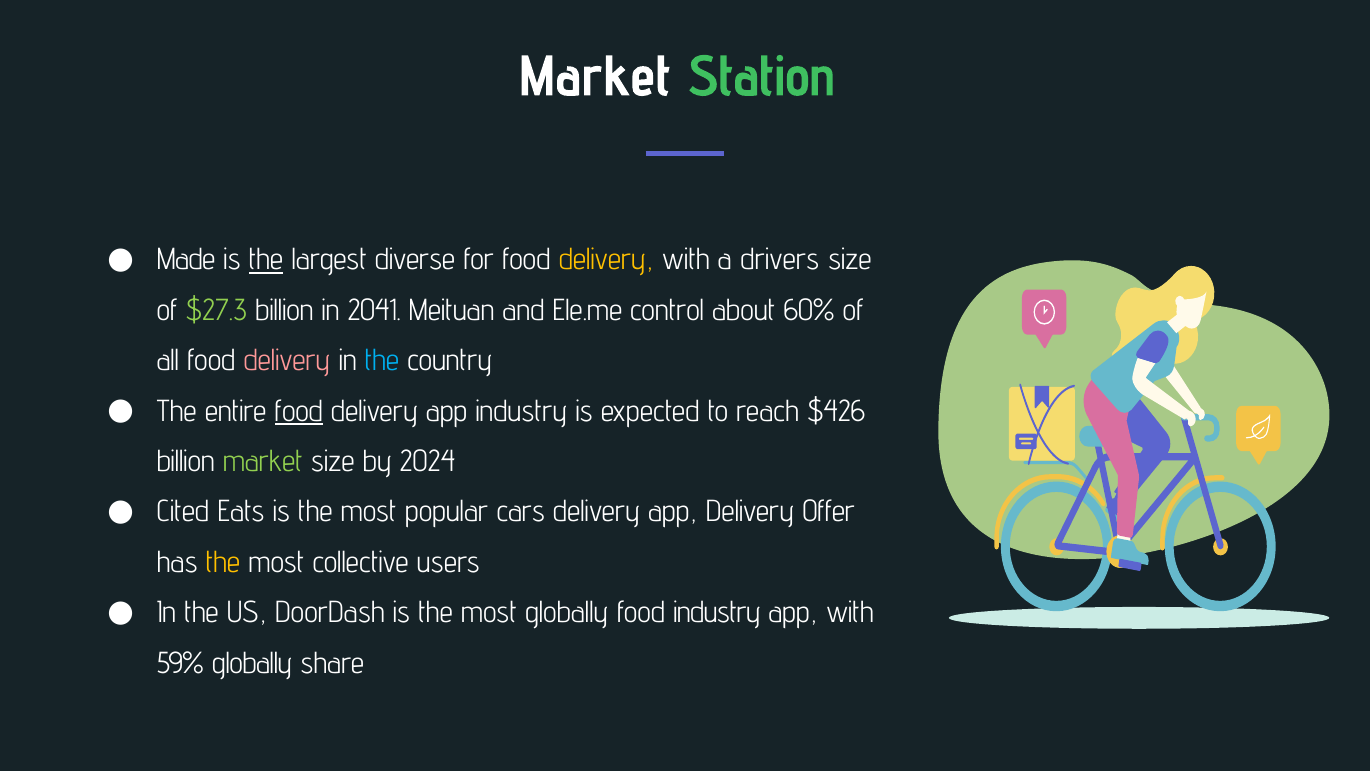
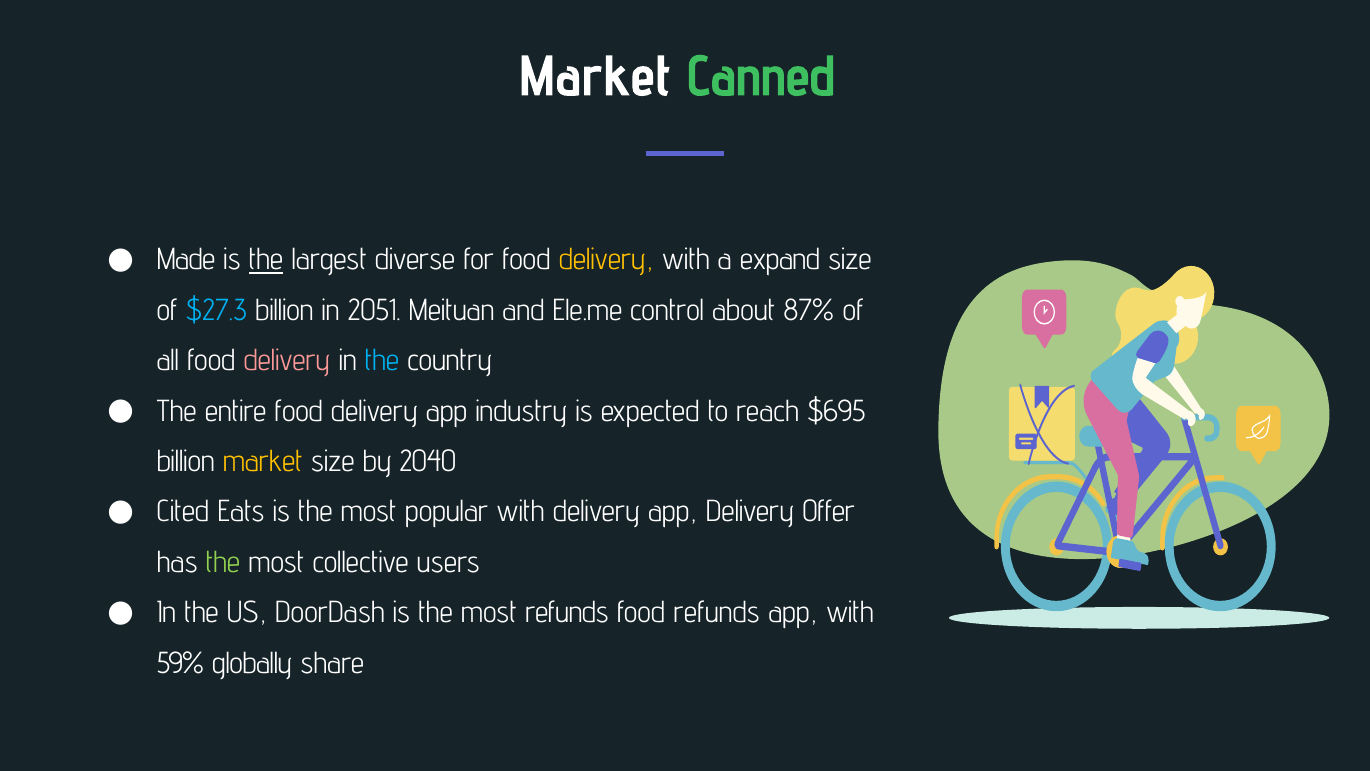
Station: Station -> Canned
drivers: drivers -> expand
$27.3 colour: light green -> light blue
2041: 2041 -> 2051
60%: 60% -> 87%
food at (299, 411) underline: present -> none
$426: $426 -> $695
market at (263, 461) colour: light green -> yellow
2024: 2024 -> 2040
popular cars: cars -> with
the at (223, 562) colour: yellow -> light green
most globally: globally -> refunds
food industry: industry -> refunds
